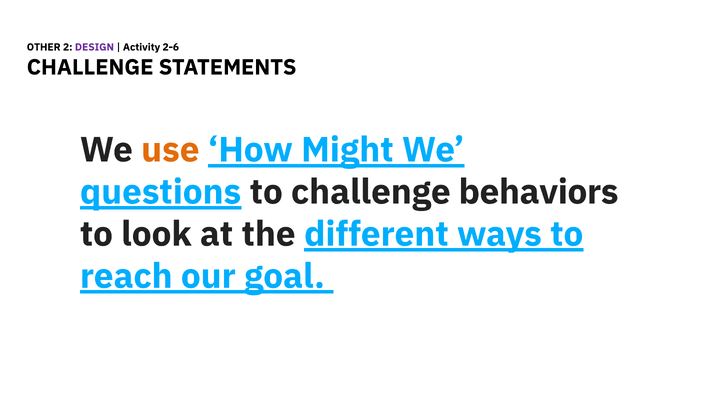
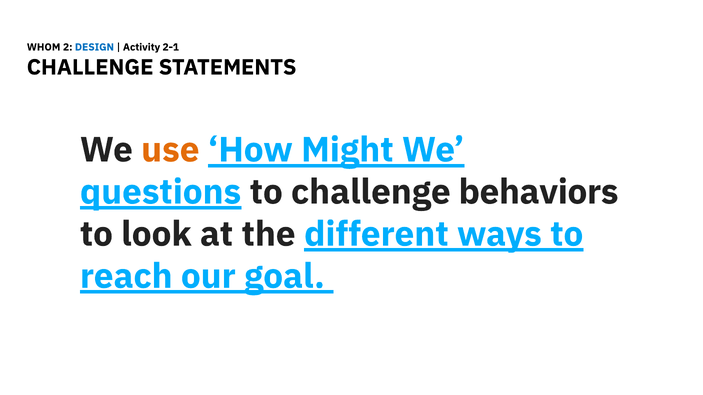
OTHER: OTHER -> WHOM
DESIGN colour: purple -> blue
2-6: 2-6 -> 2-1
